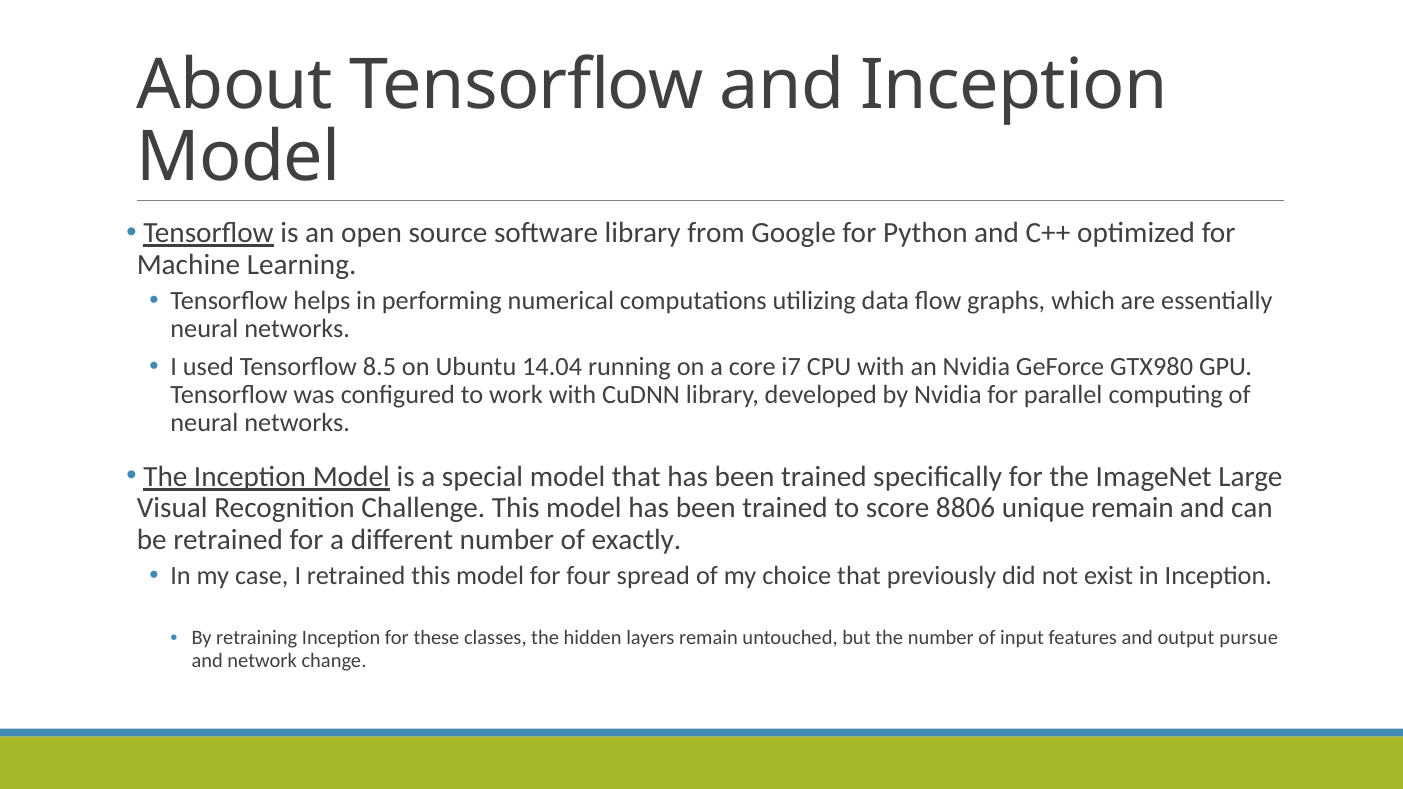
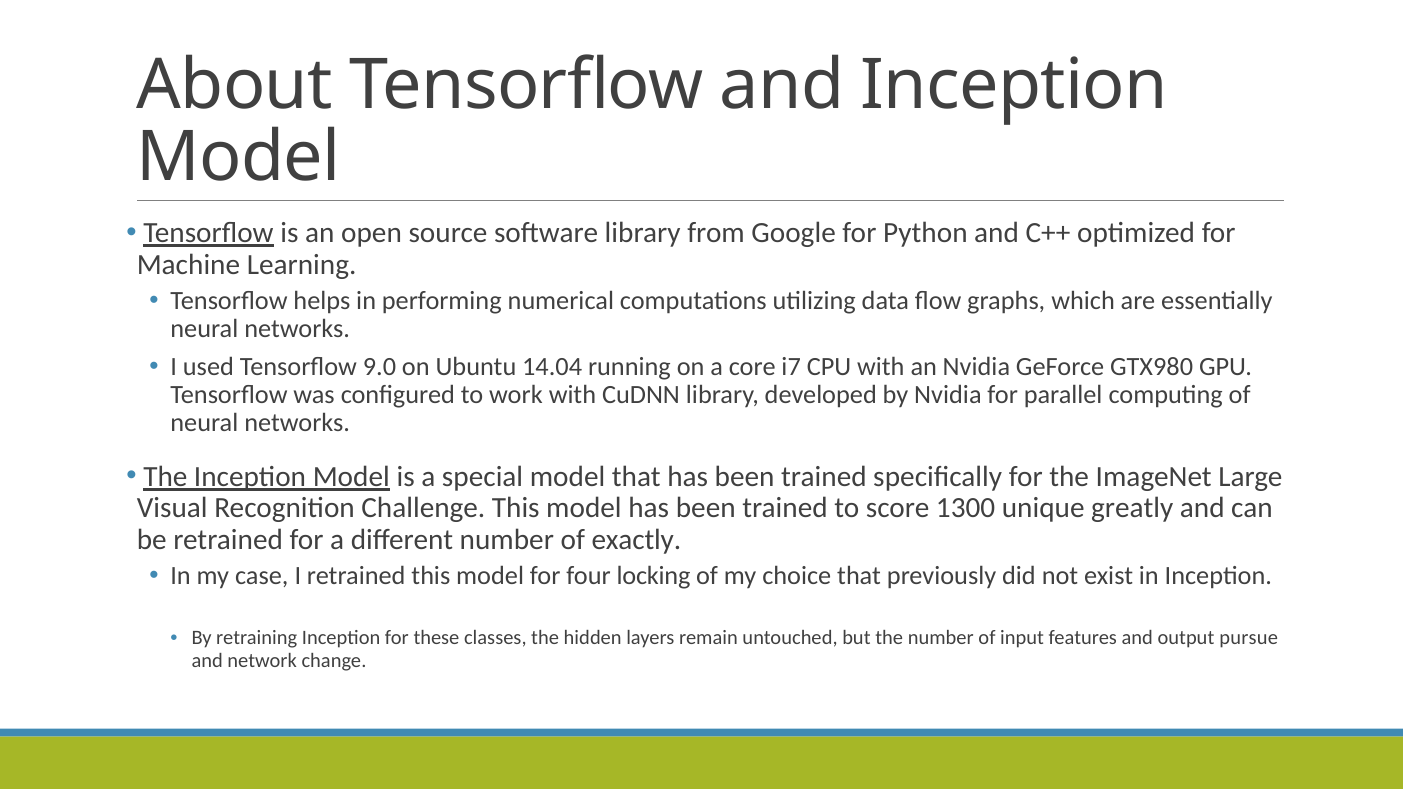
8.5: 8.5 -> 9.0
8806: 8806 -> 1300
unique remain: remain -> greatly
spread: spread -> locking
